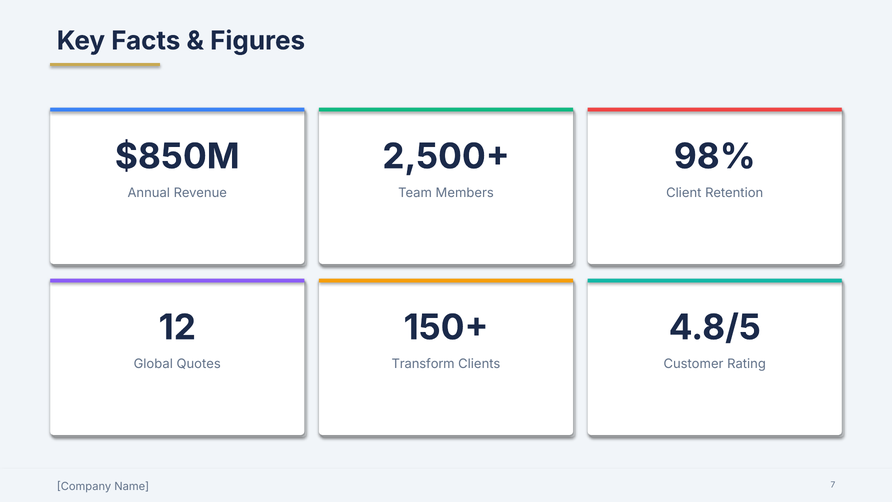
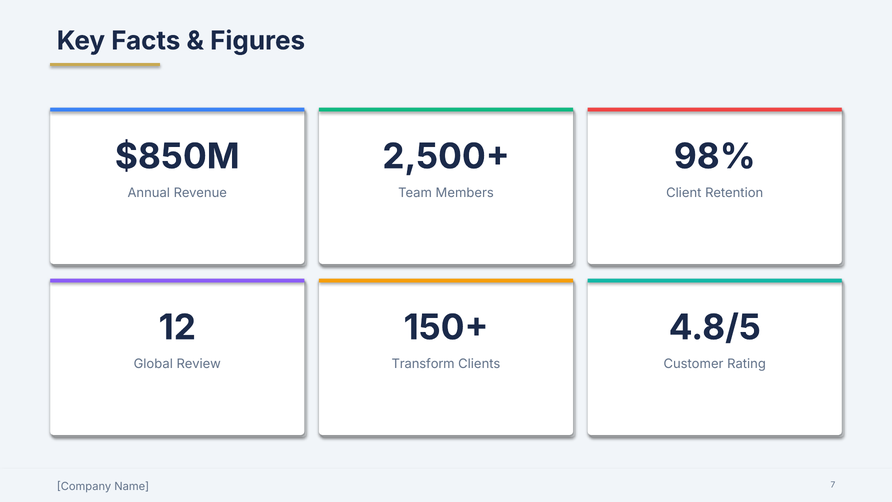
Quotes: Quotes -> Review
